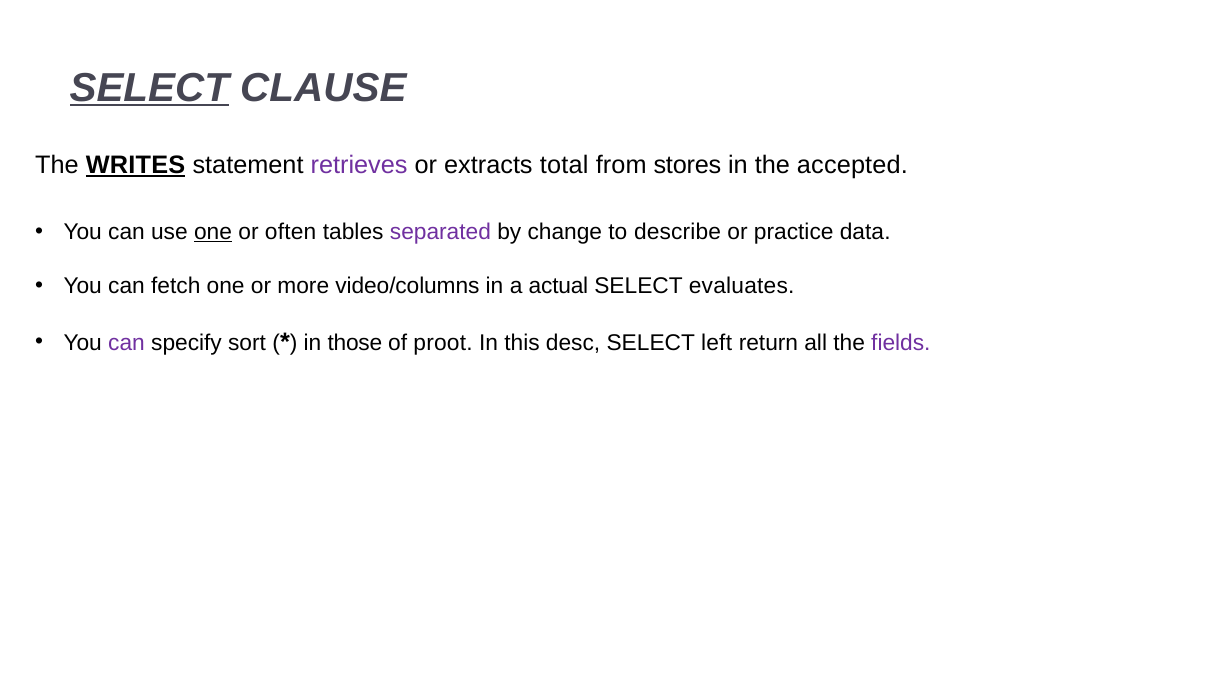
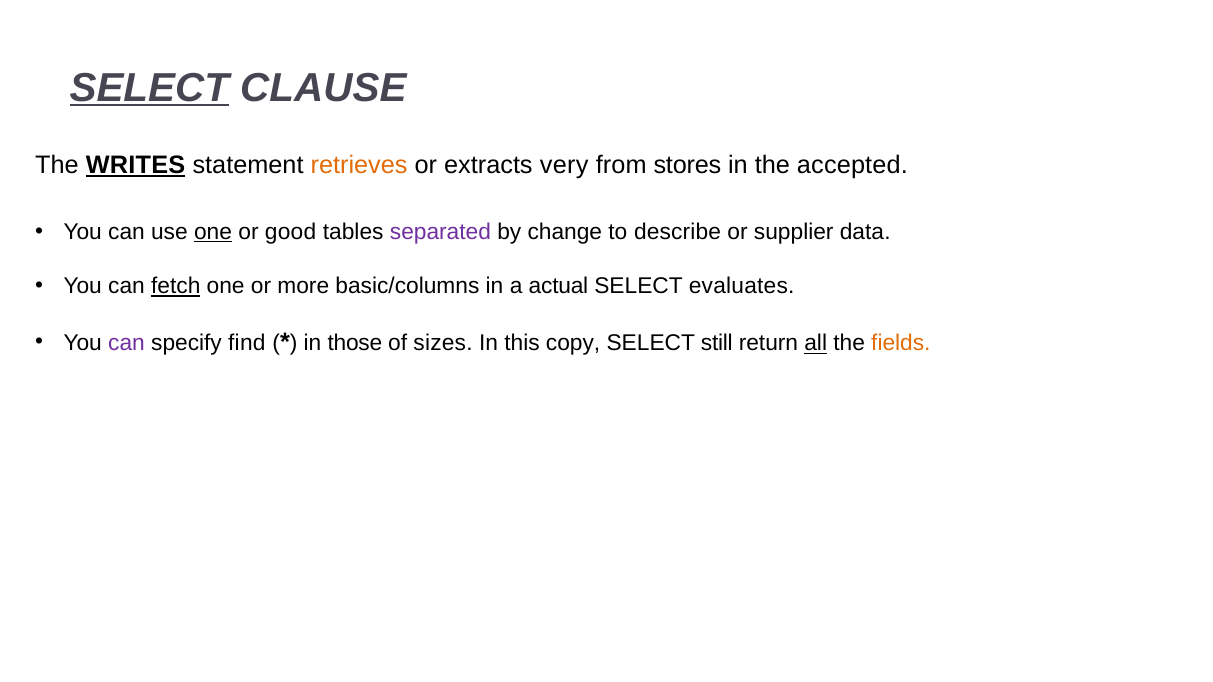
retrieves colour: purple -> orange
total: total -> very
often: often -> good
practice: practice -> supplier
fetch underline: none -> present
video/columns: video/columns -> basic/columns
sort: sort -> find
proot: proot -> sizes
desc: desc -> copy
left: left -> still
all underline: none -> present
fields colour: purple -> orange
